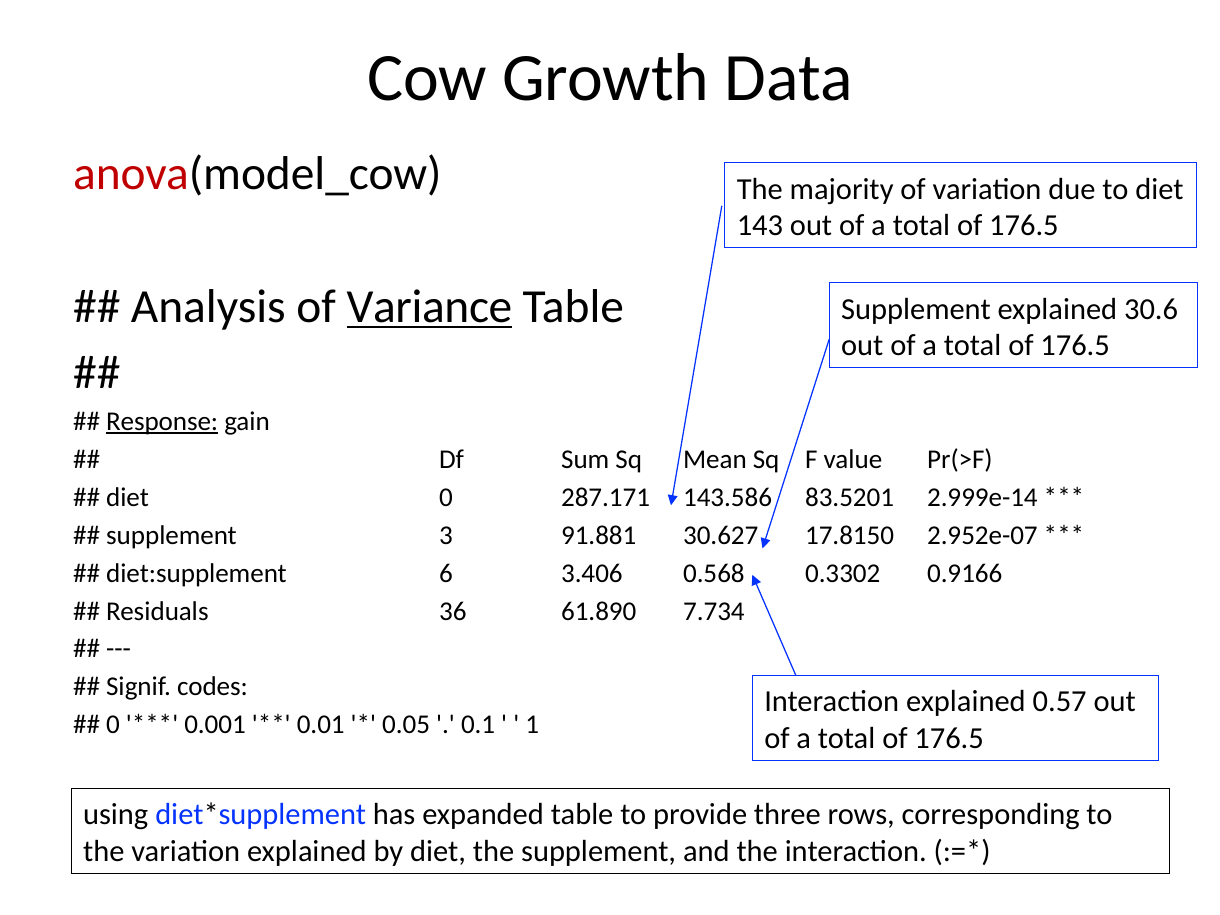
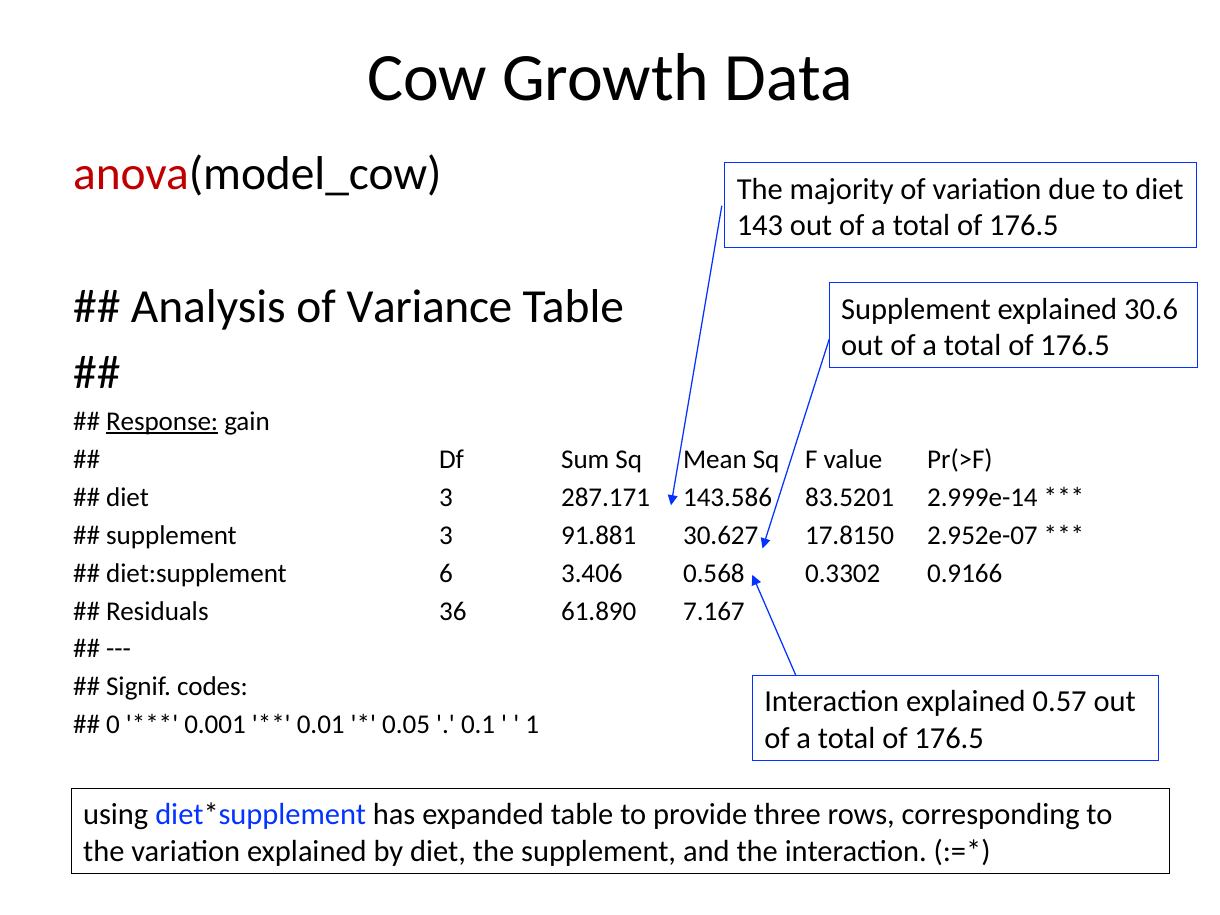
Variance underline: present -> none
diet 0: 0 -> 3
7.734: 7.734 -> 7.167
